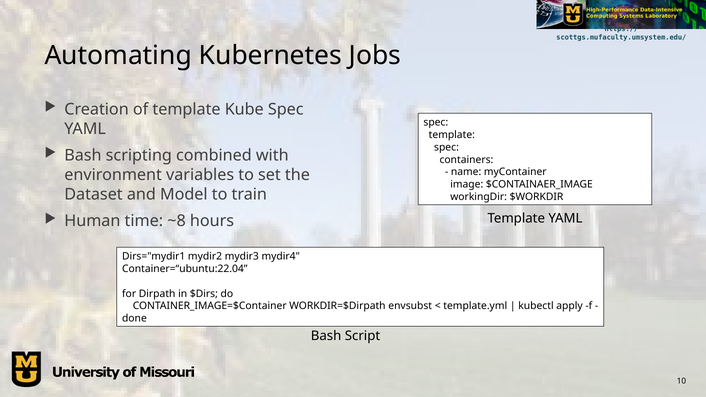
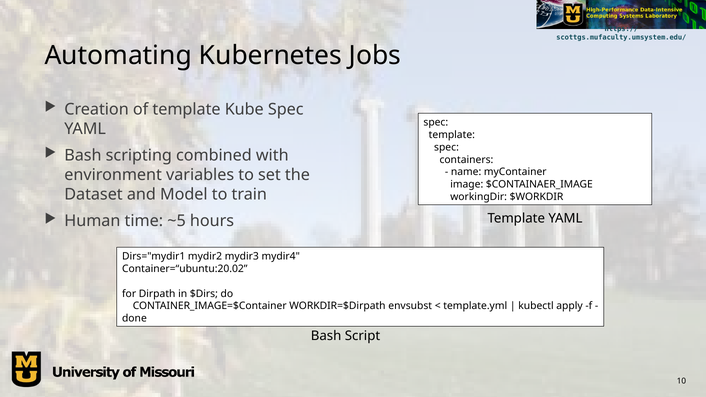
~8: ~8 -> ~5
Container=“ubuntu:22.04: Container=“ubuntu:22.04 -> Container=“ubuntu:20.02
